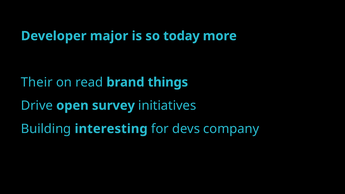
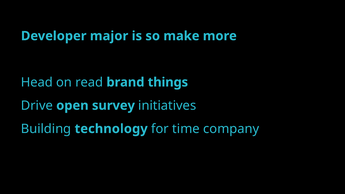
today: today -> make
Their: Their -> Head
interesting: interesting -> technology
devs: devs -> time
